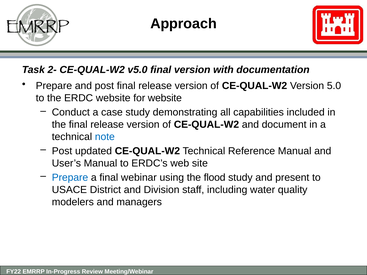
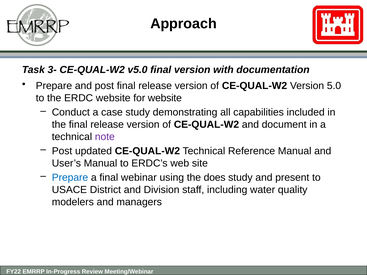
2-: 2- -> 3-
note colour: blue -> purple
flood: flood -> does
